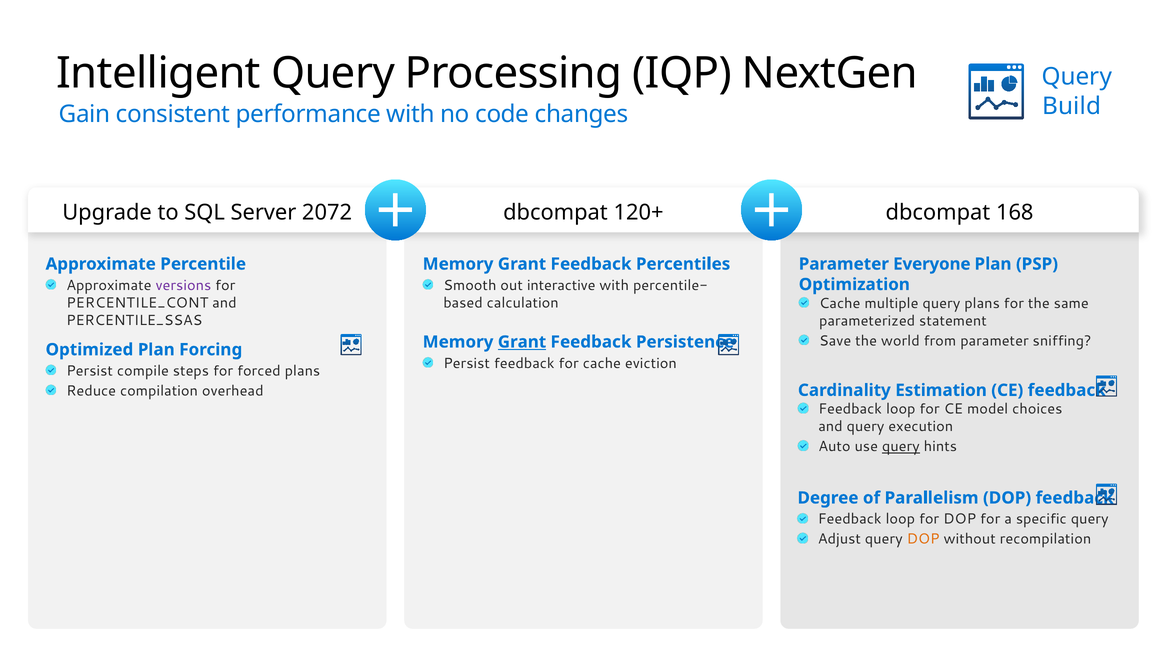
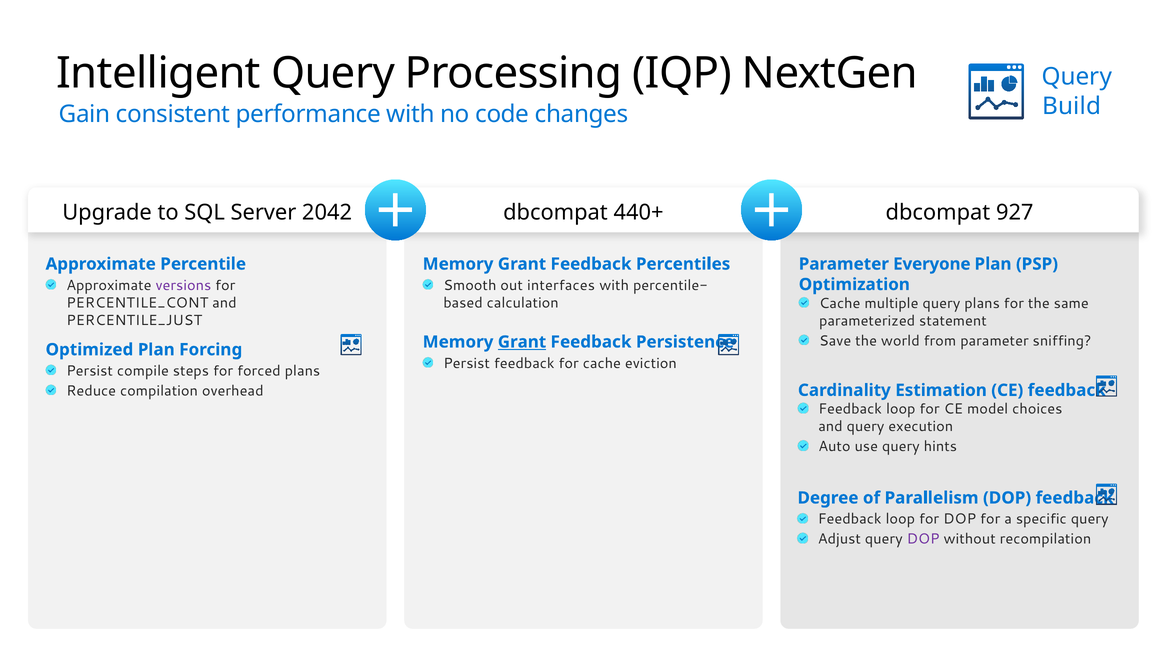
2072: 2072 -> 2042
120+: 120+ -> 440+
168: 168 -> 927
interactive: interactive -> interfaces
PERCENTILE_SSAS: PERCENTILE_SSAS -> PERCENTILE_JUST
query at (901, 446) underline: present -> none
DOP at (923, 539) colour: orange -> purple
